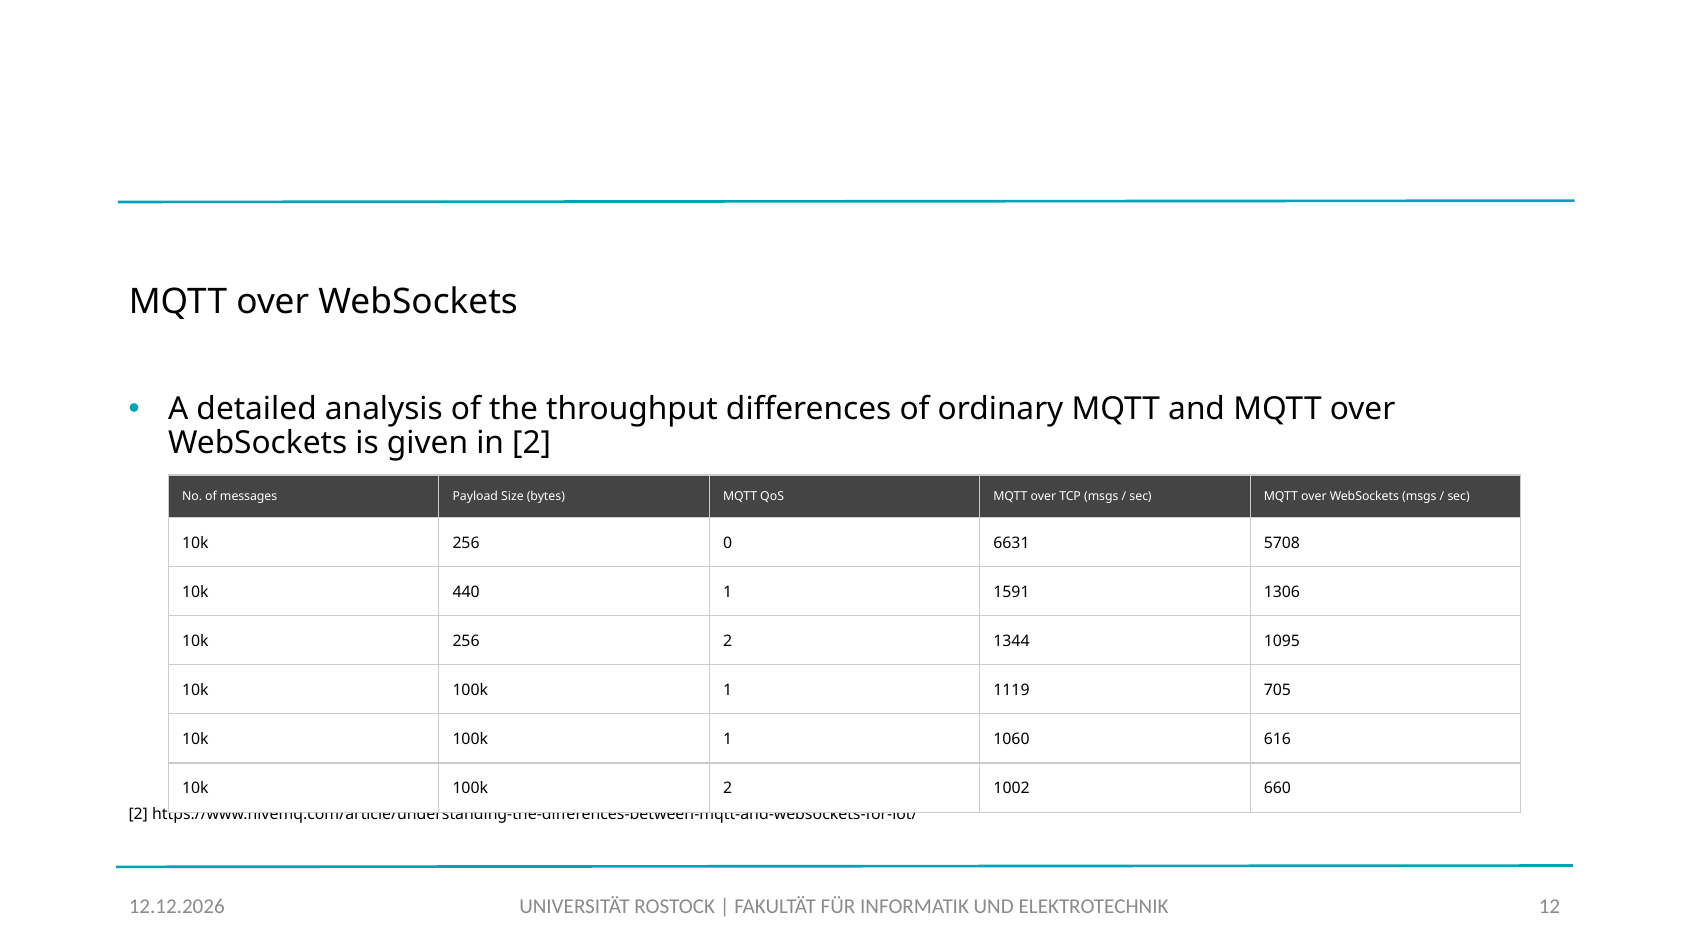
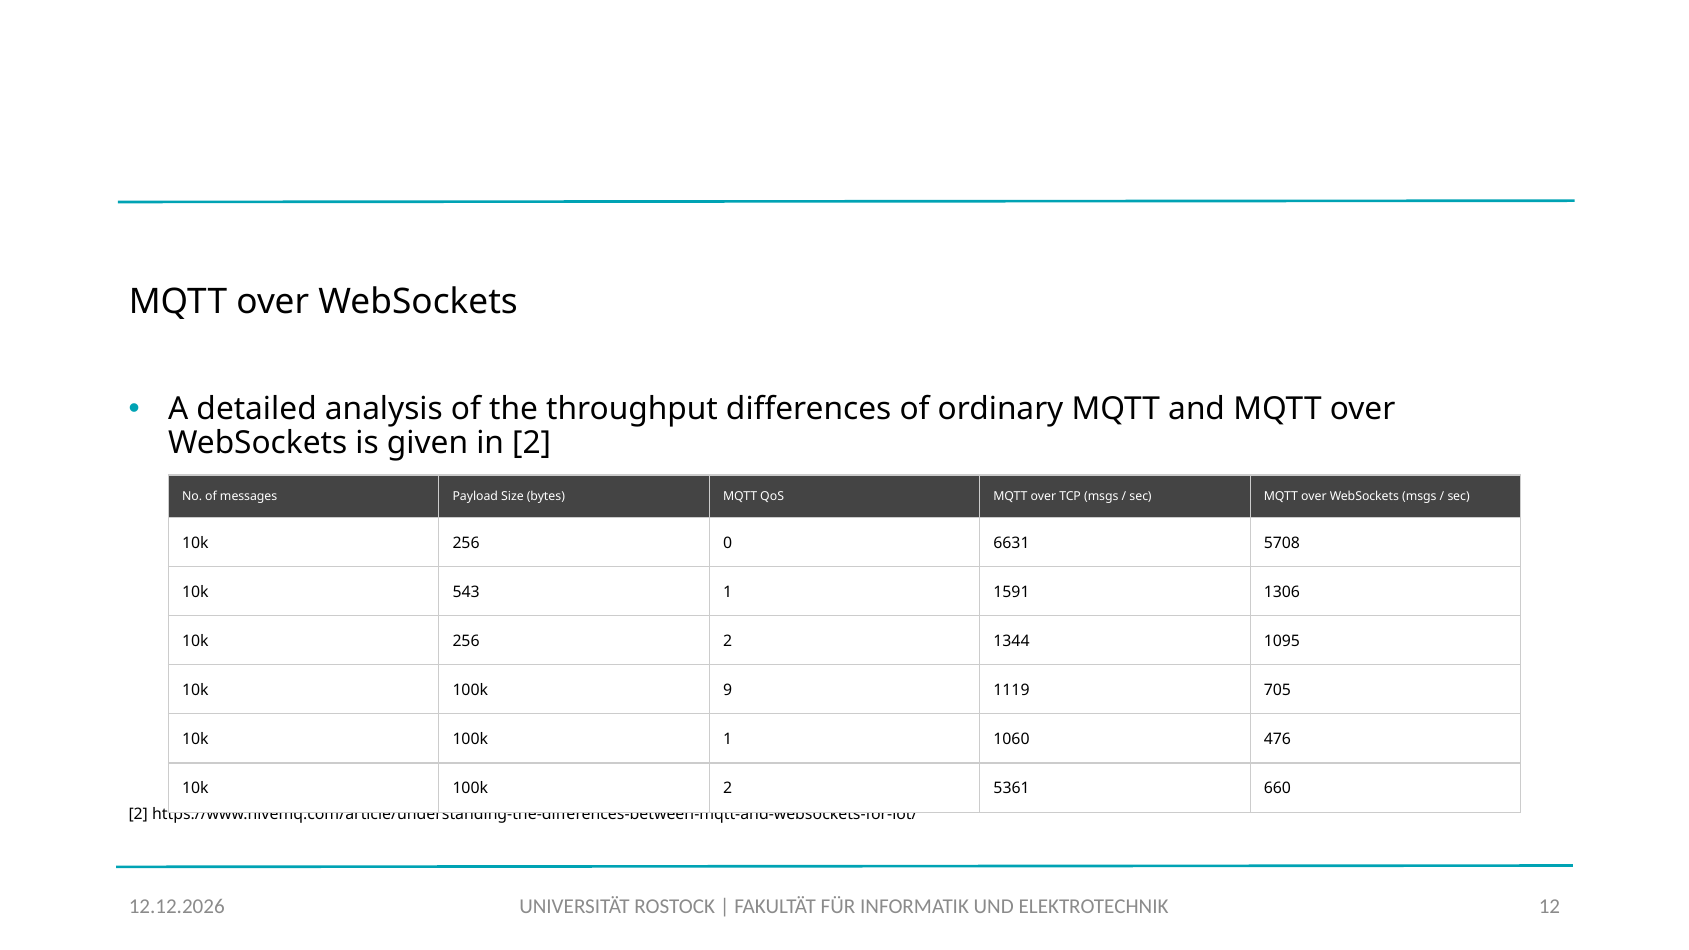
440: 440 -> 543
1 at (728, 690): 1 -> 9
616: 616 -> 476
1002: 1002 -> 5361
